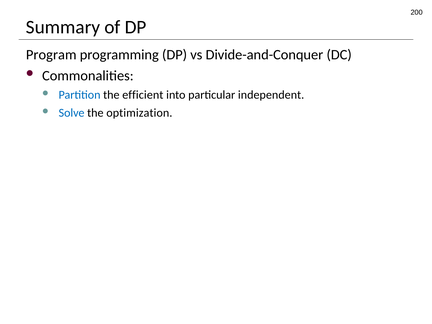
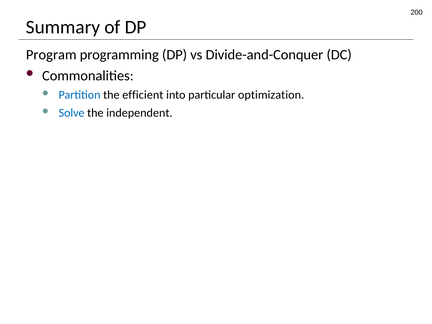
independent: independent -> optimization
optimization: optimization -> independent
